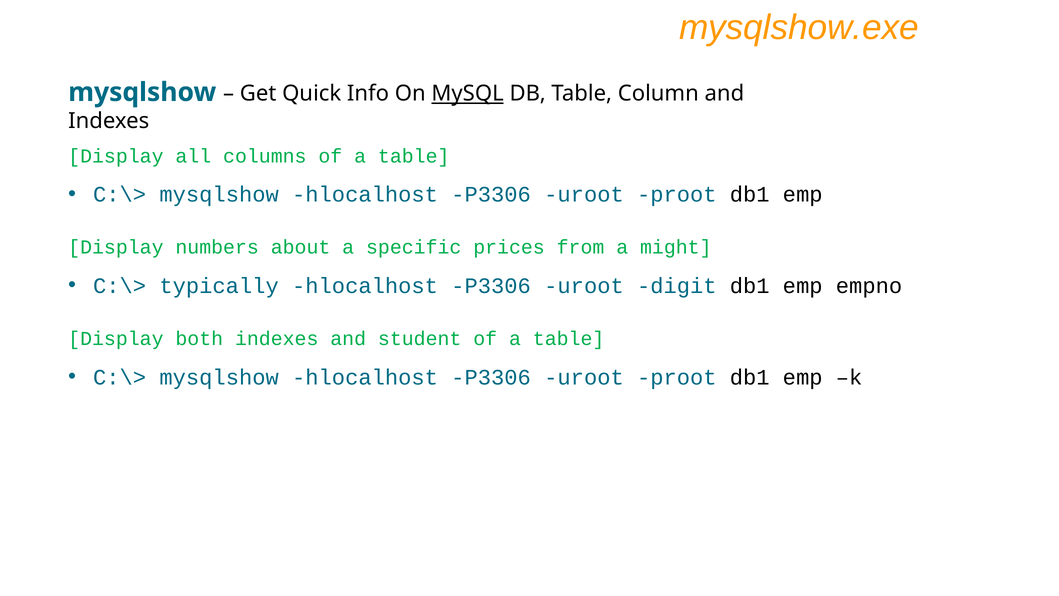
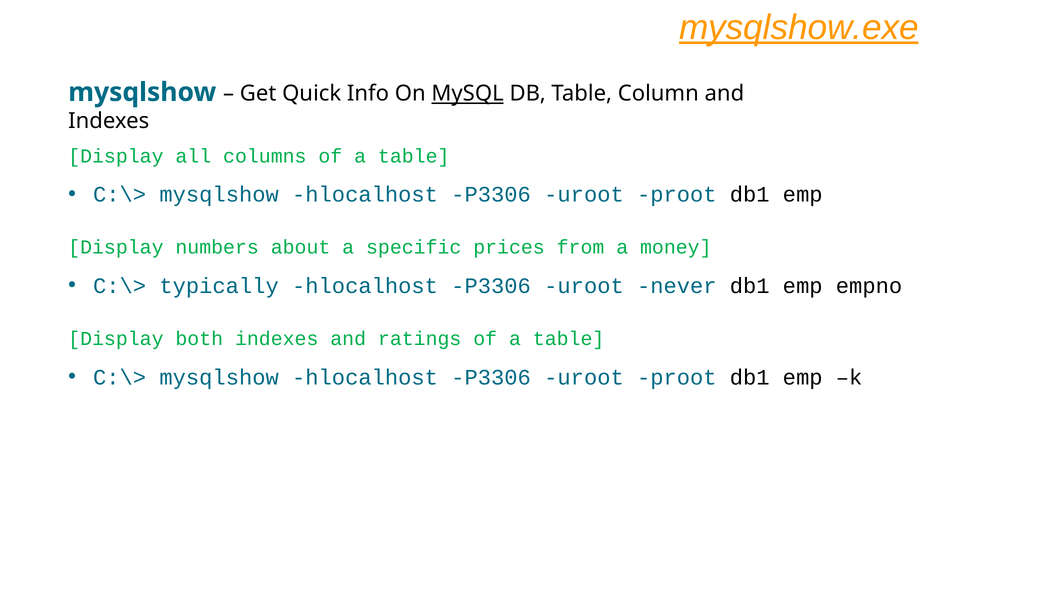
mysqlshow.exe underline: none -> present
might: might -> money
digit: digit -> never
student: student -> ratings
